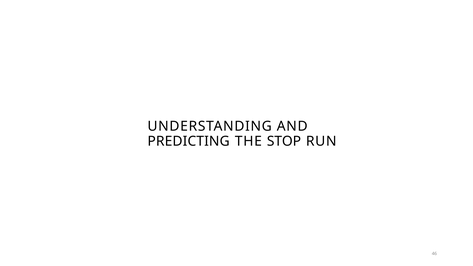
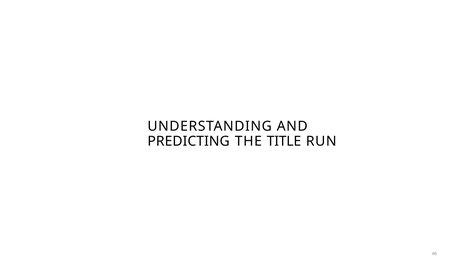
STOP: STOP -> TITLE
